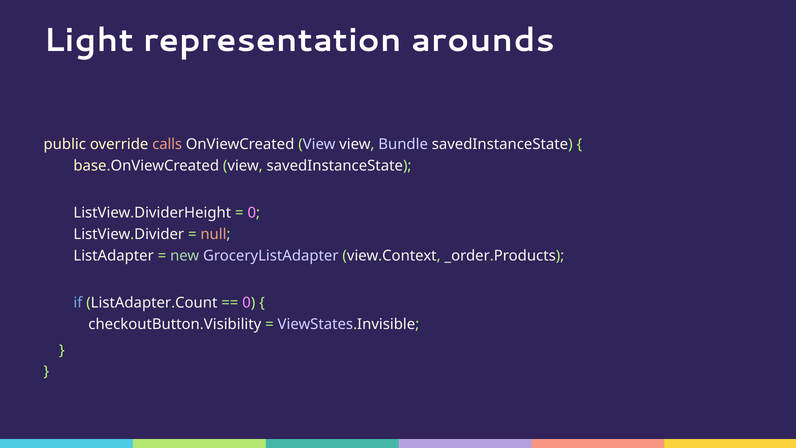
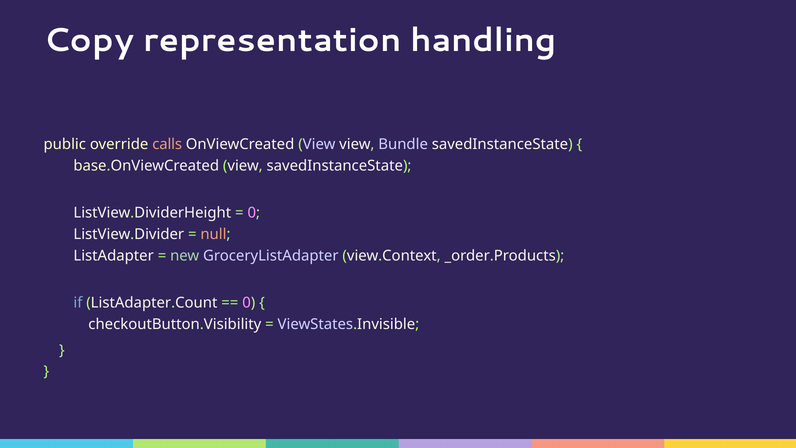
Light: Light -> Copy
arounds: arounds -> handling
